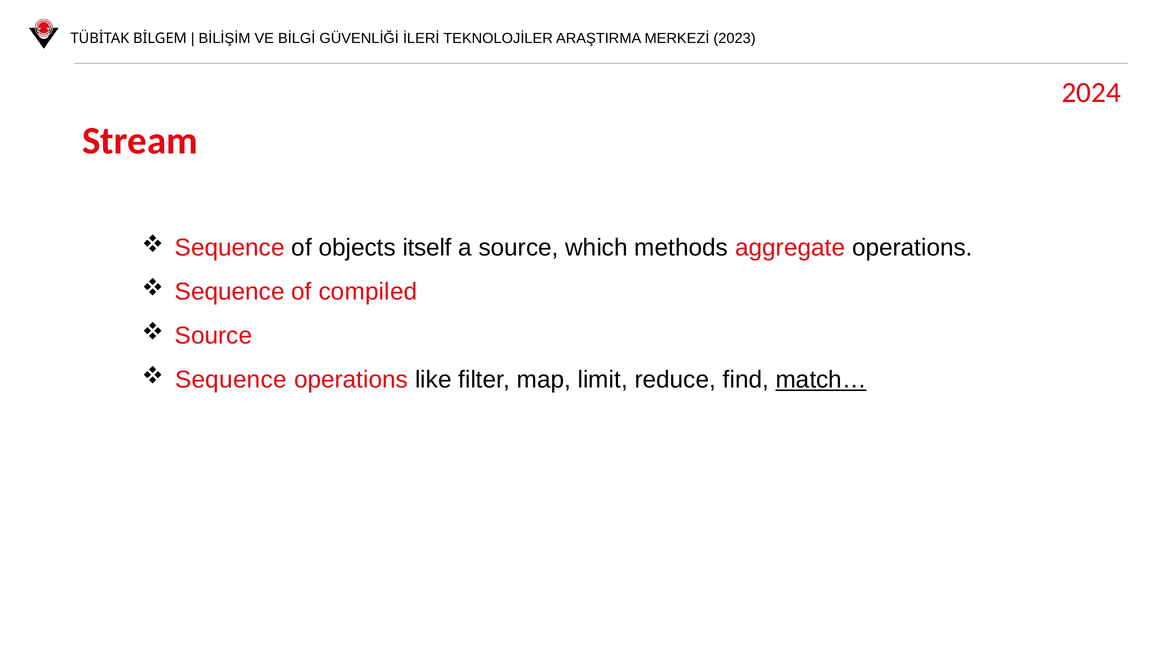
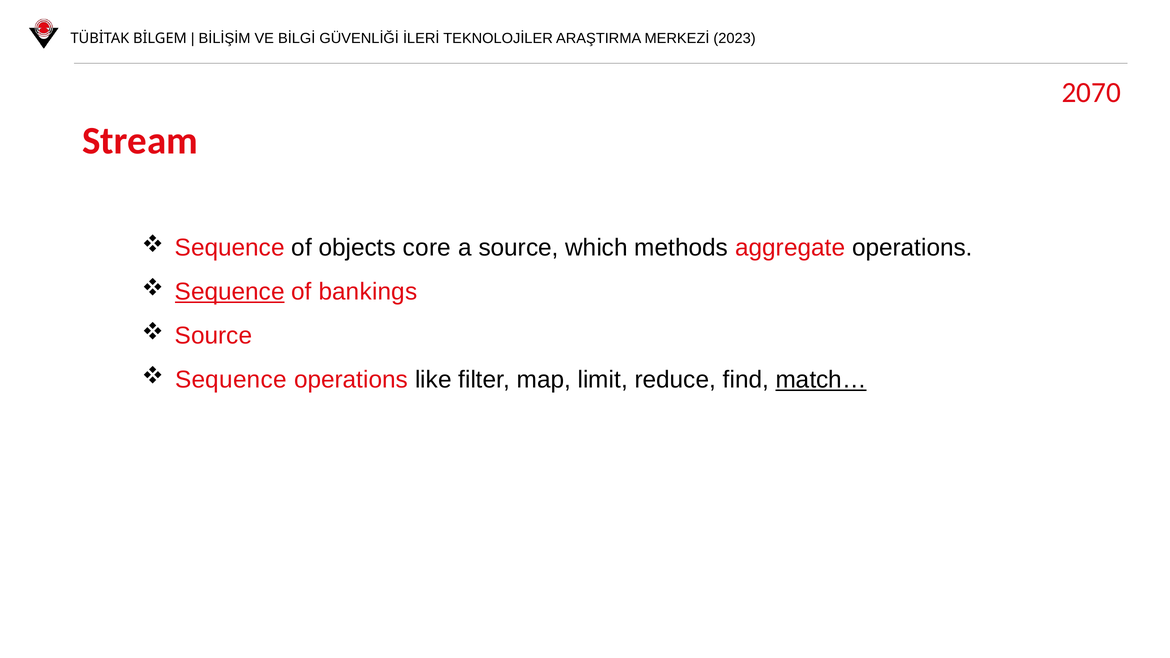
2024: 2024 -> 2070
itself: itself -> core
Sequence at (230, 292) underline: none -> present
compiled: compiled -> bankings
